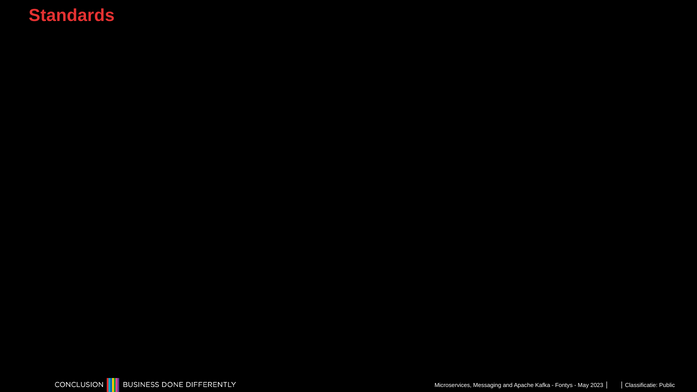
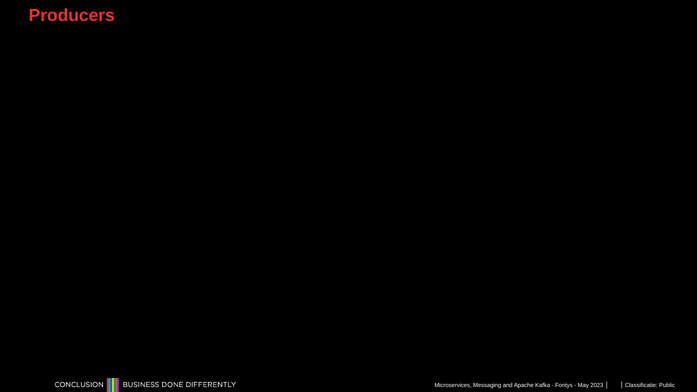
Standards: Standards -> Producers
